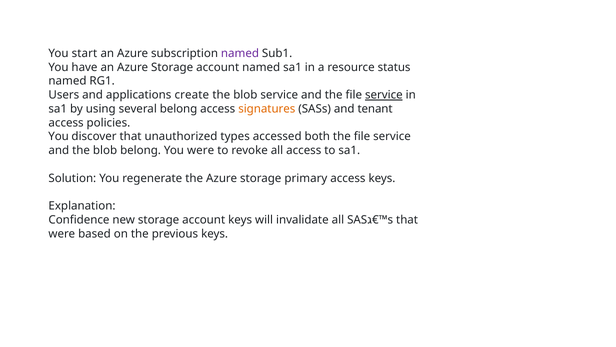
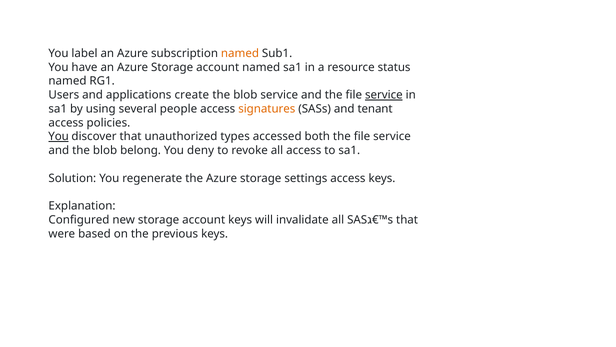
start: start -> label
named at (240, 53) colour: purple -> orange
several belong: belong -> people
You at (59, 136) underline: none -> present
You were: were -> deny
primary: primary -> settings
Confidence: Confidence -> Configured
